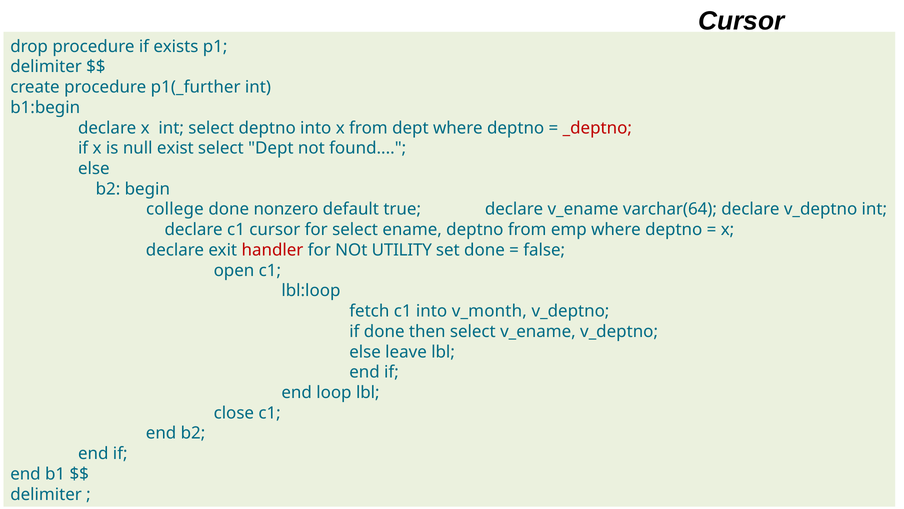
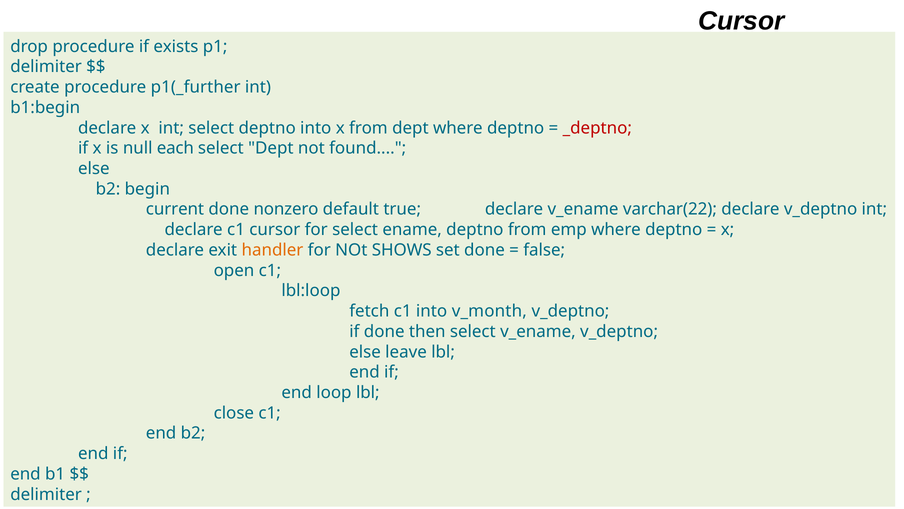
exist: exist -> each
college: college -> current
varchar(64: varchar(64 -> varchar(22
handler colour: red -> orange
UTILITY: UTILITY -> SHOWS
